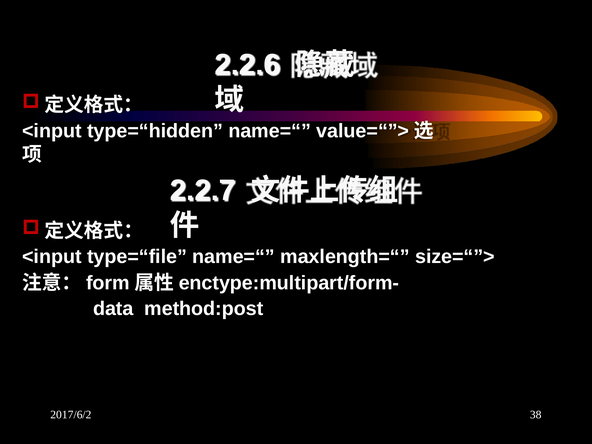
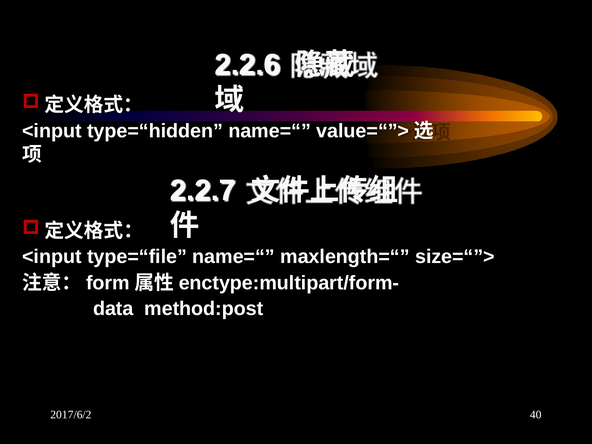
38: 38 -> 40
